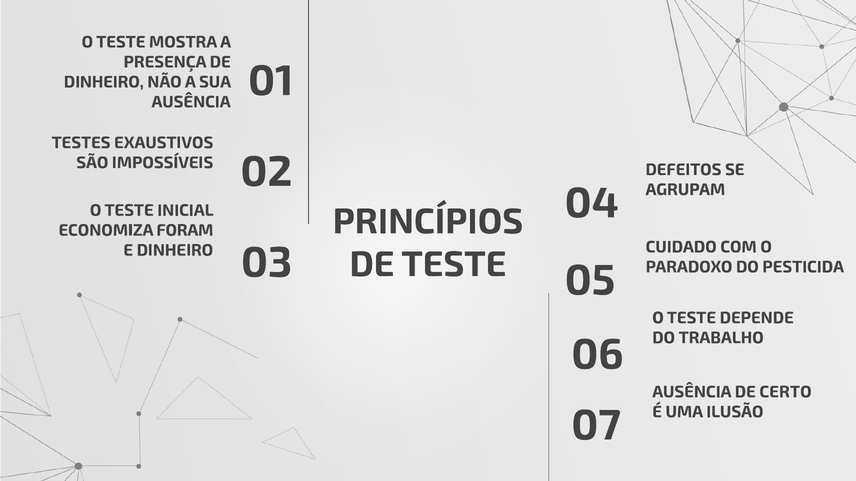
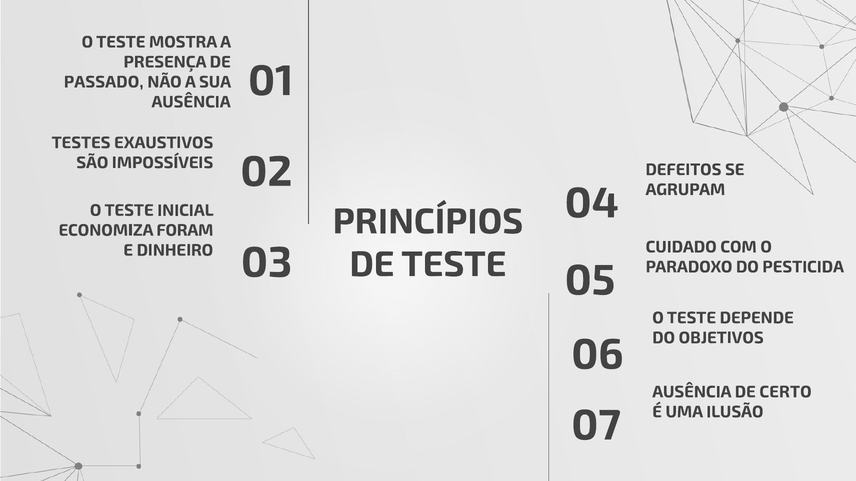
DINHEIRO at (104, 82): DINHEIRO -> PASSADO
TRABALHO: TRABALHO -> OBJETIVOS
